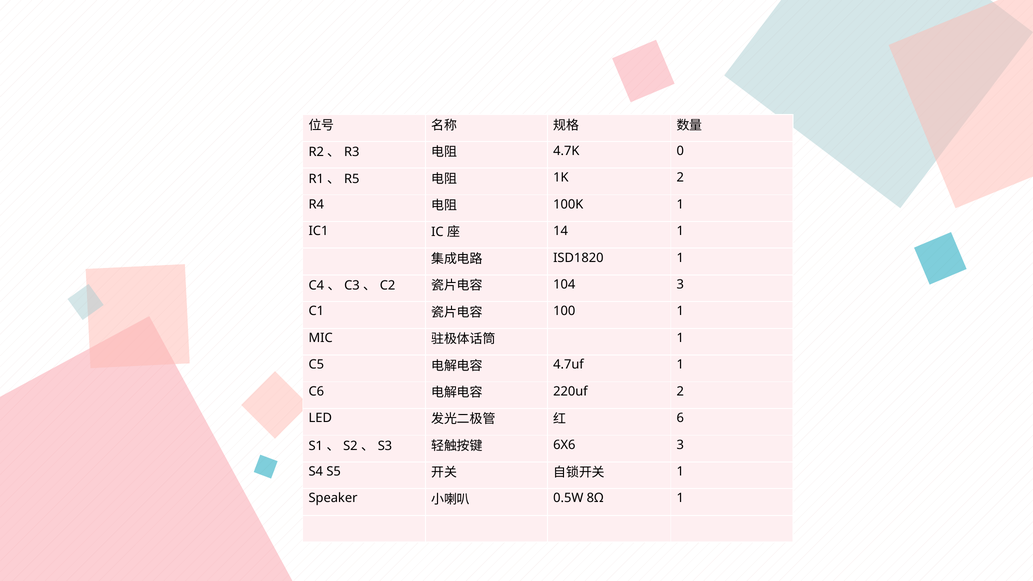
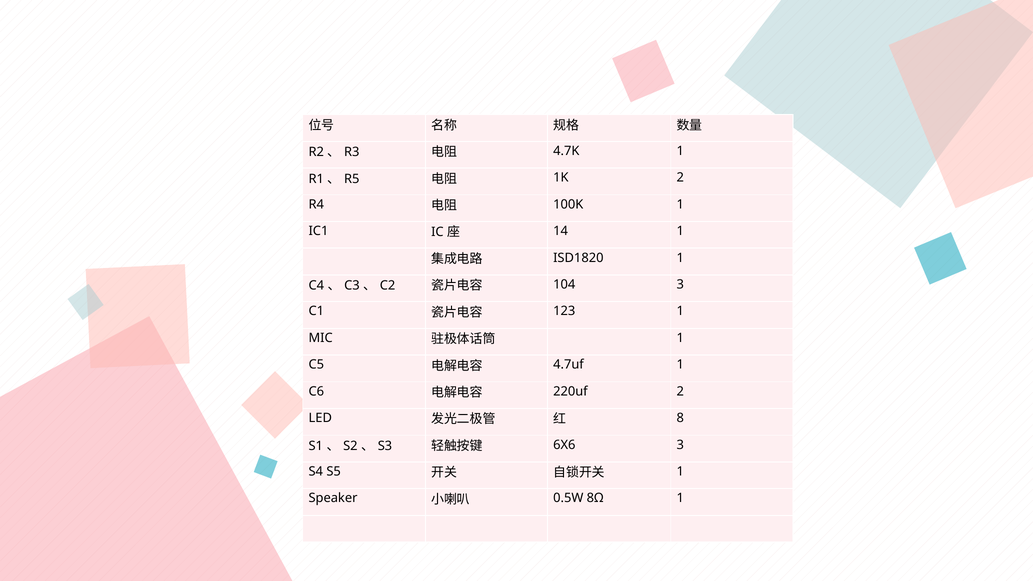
4.7K 0: 0 -> 1
100: 100 -> 123
6: 6 -> 8
